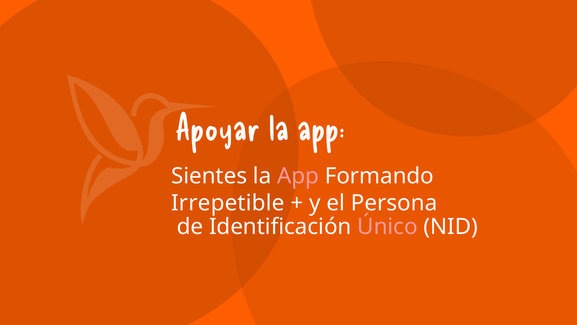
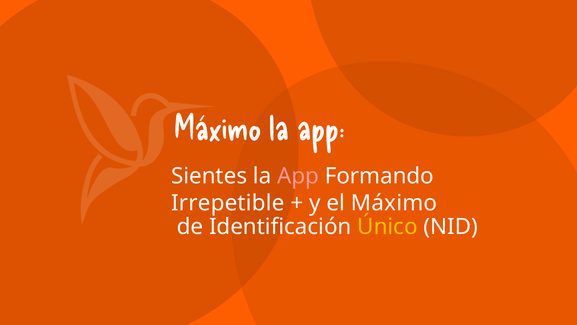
Apoyar at (218, 129): Apoyar -> Máximo
el Persona: Persona -> Máximo
Único colour: pink -> yellow
